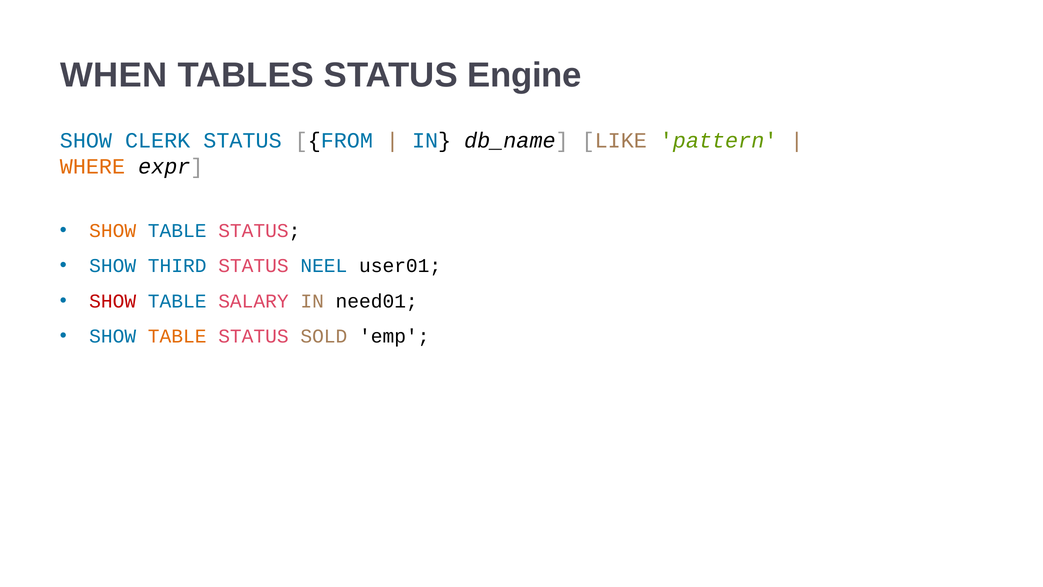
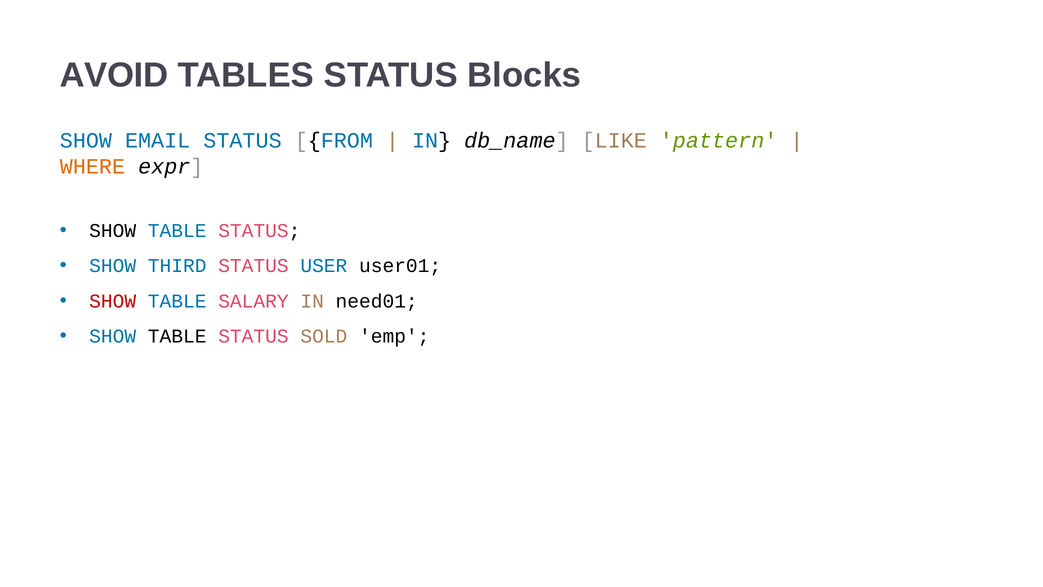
WHEN: WHEN -> AVOID
Engine: Engine -> Blocks
CLERK: CLERK -> EMAIL
SHOW at (113, 231) colour: orange -> black
NEEL: NEEL -> USER
TABLE at (177, 336) colour: orange -> black
